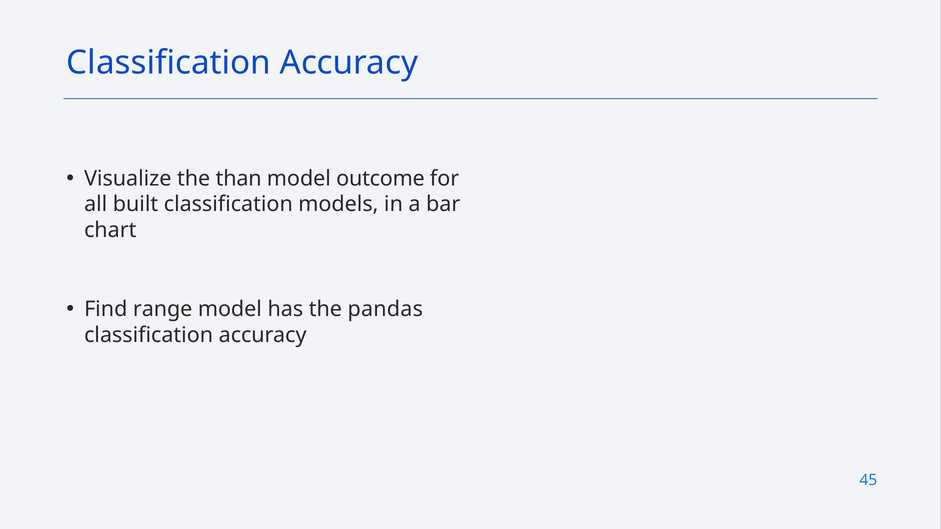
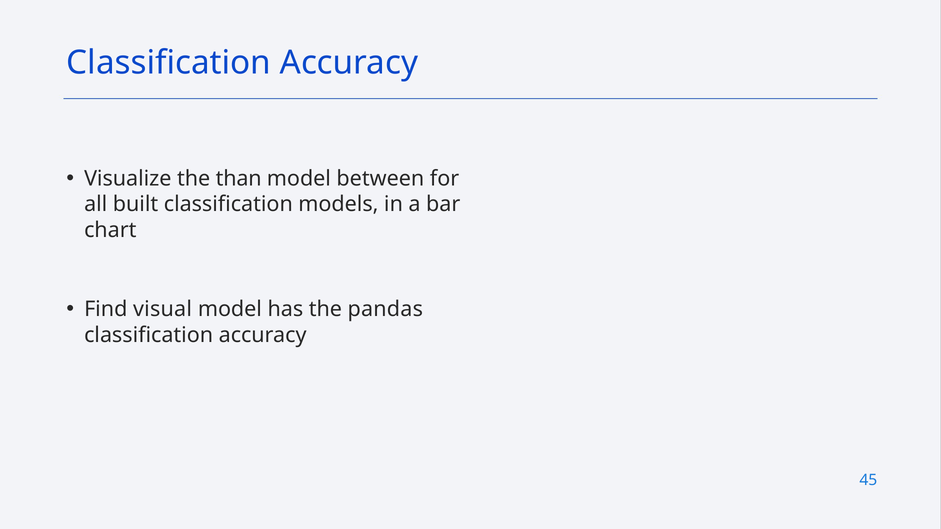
outcome: outcome -> between
range: range -> visual
